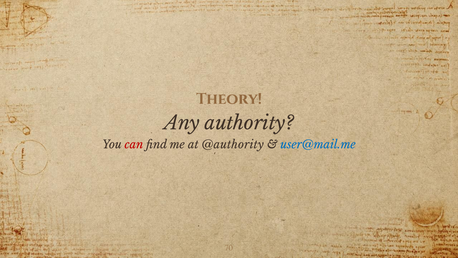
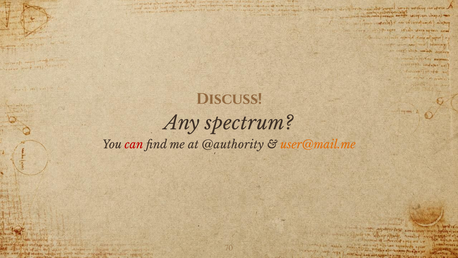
Theory: Theory -> Discuss
authority: authority -> spectrum
user@mail.me colour: blue -> orange
